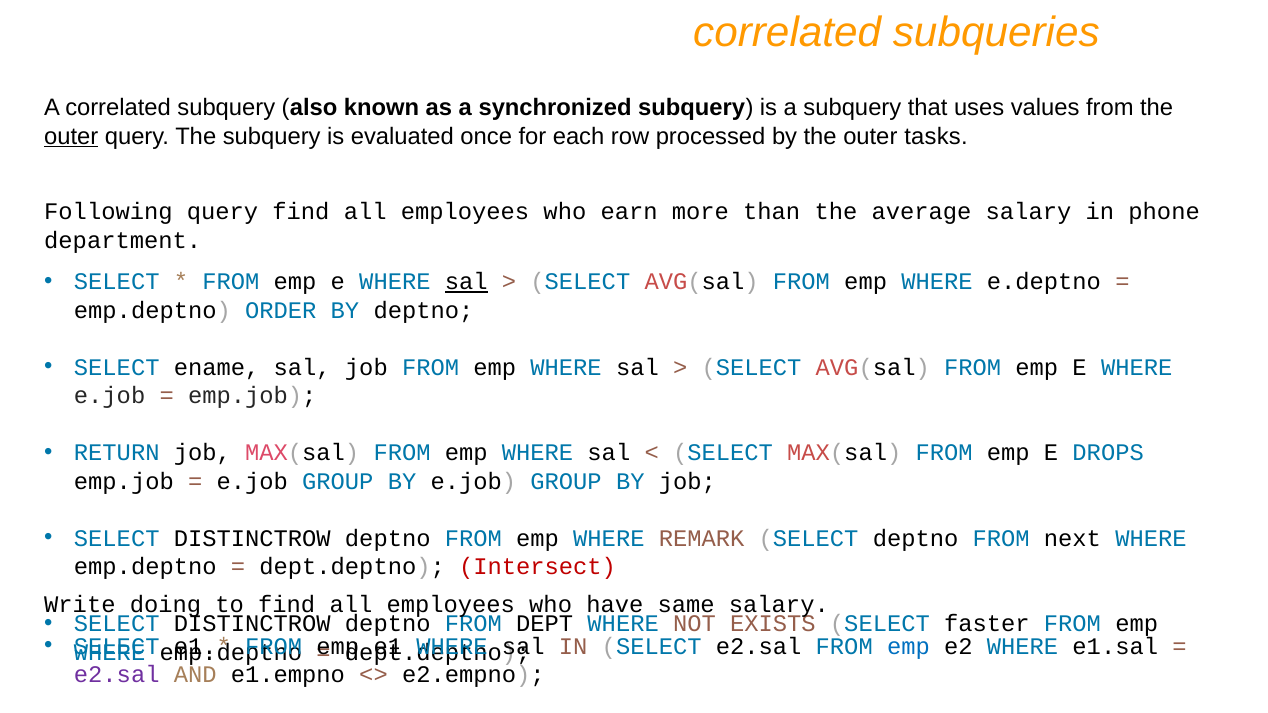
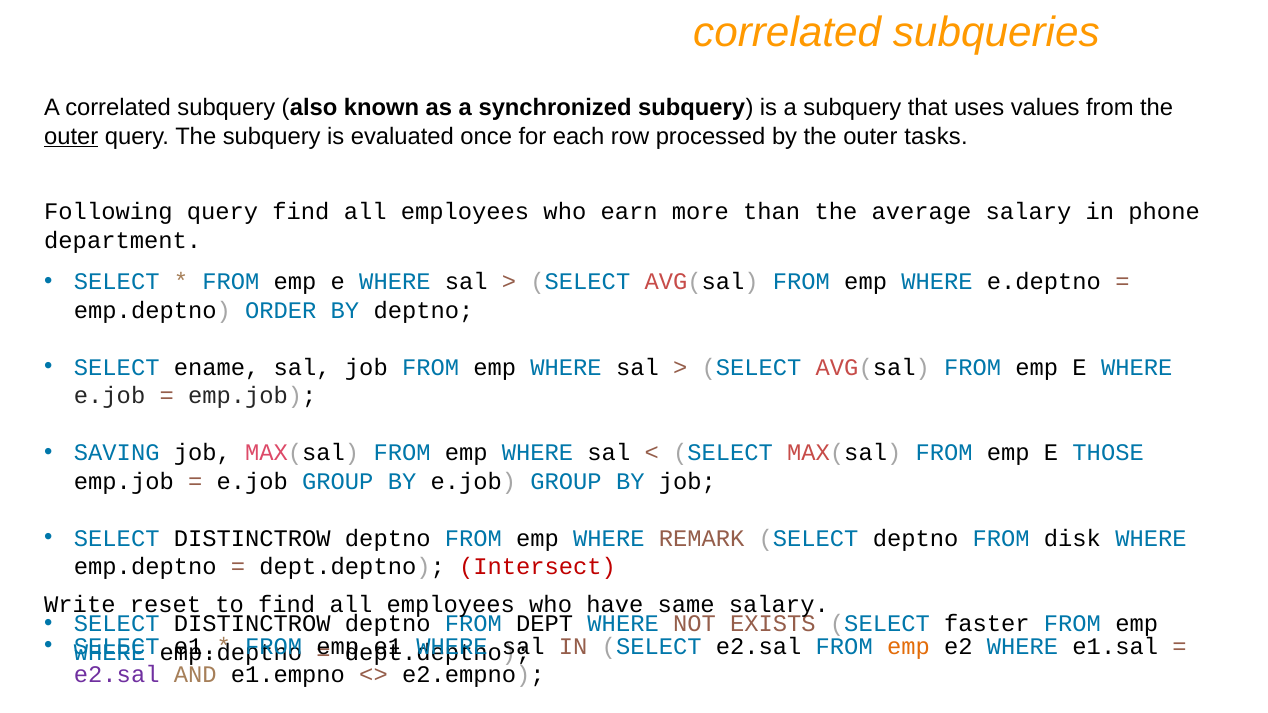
sal at (466, 282) underline: present -> none
RETURN: RETURN -> SAVING
DROPS: DROPS -> THOSE
next: next -> disk
doing: doing -> reset
emp at (908, 647) colour: blue -> orange
